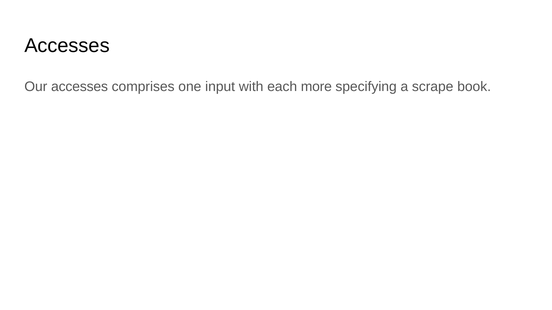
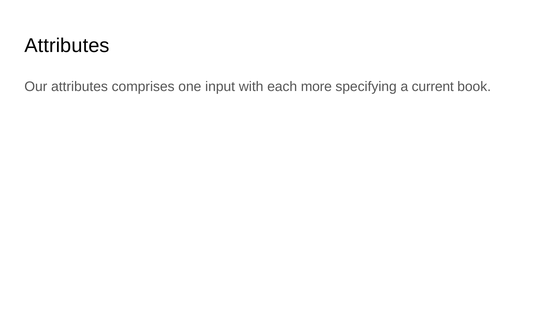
Accesses at (67, 46): Accesses -> Attributes
Our accesses: accesses -> attributes
scrape: scrape -> current
